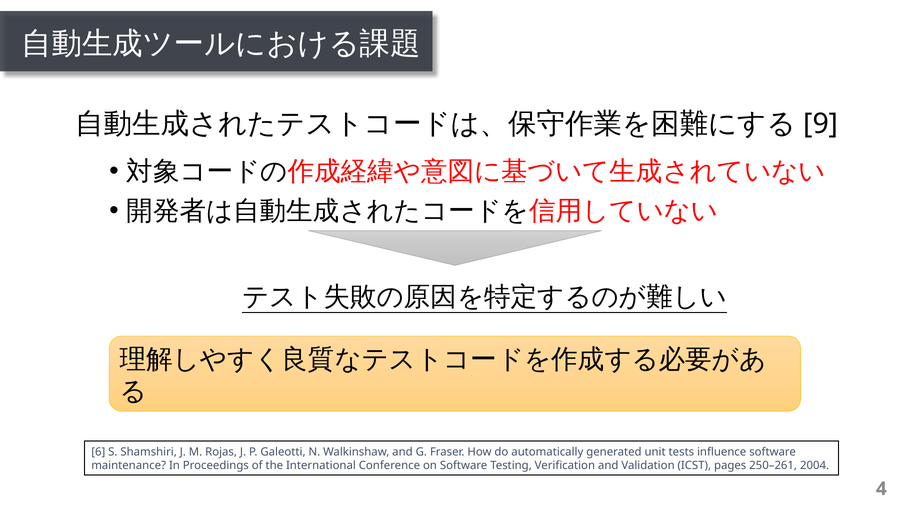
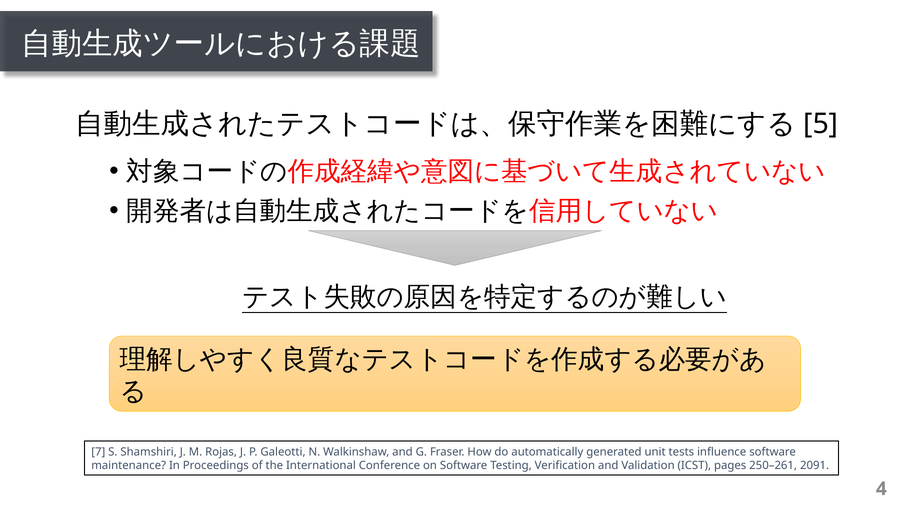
9: 9 -> 5
6: 6 -> 7
2004: 2004 -> 2091
